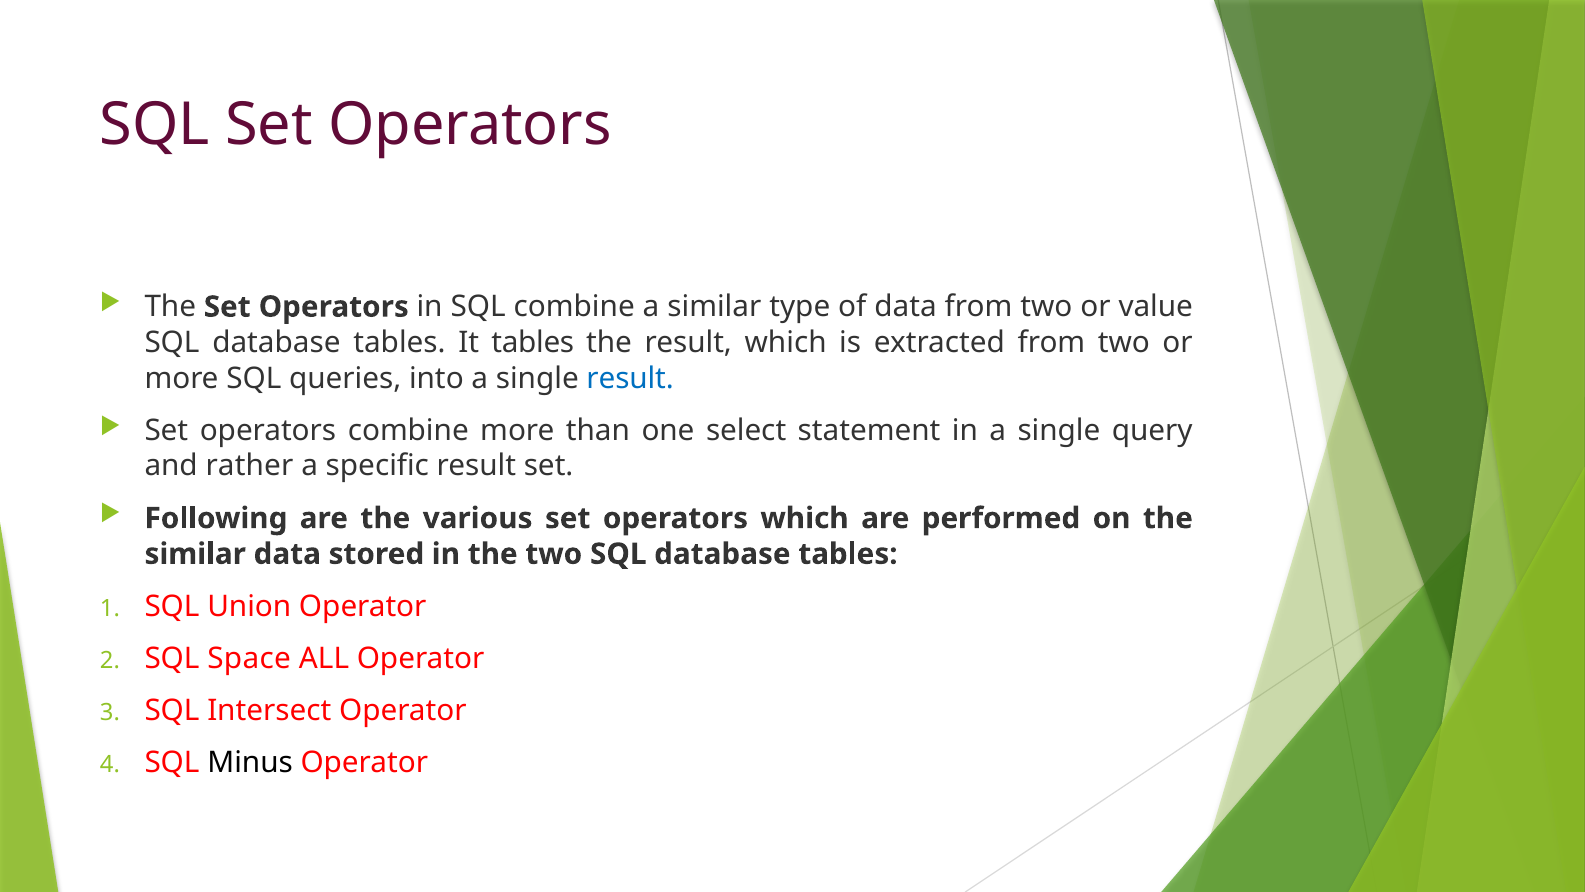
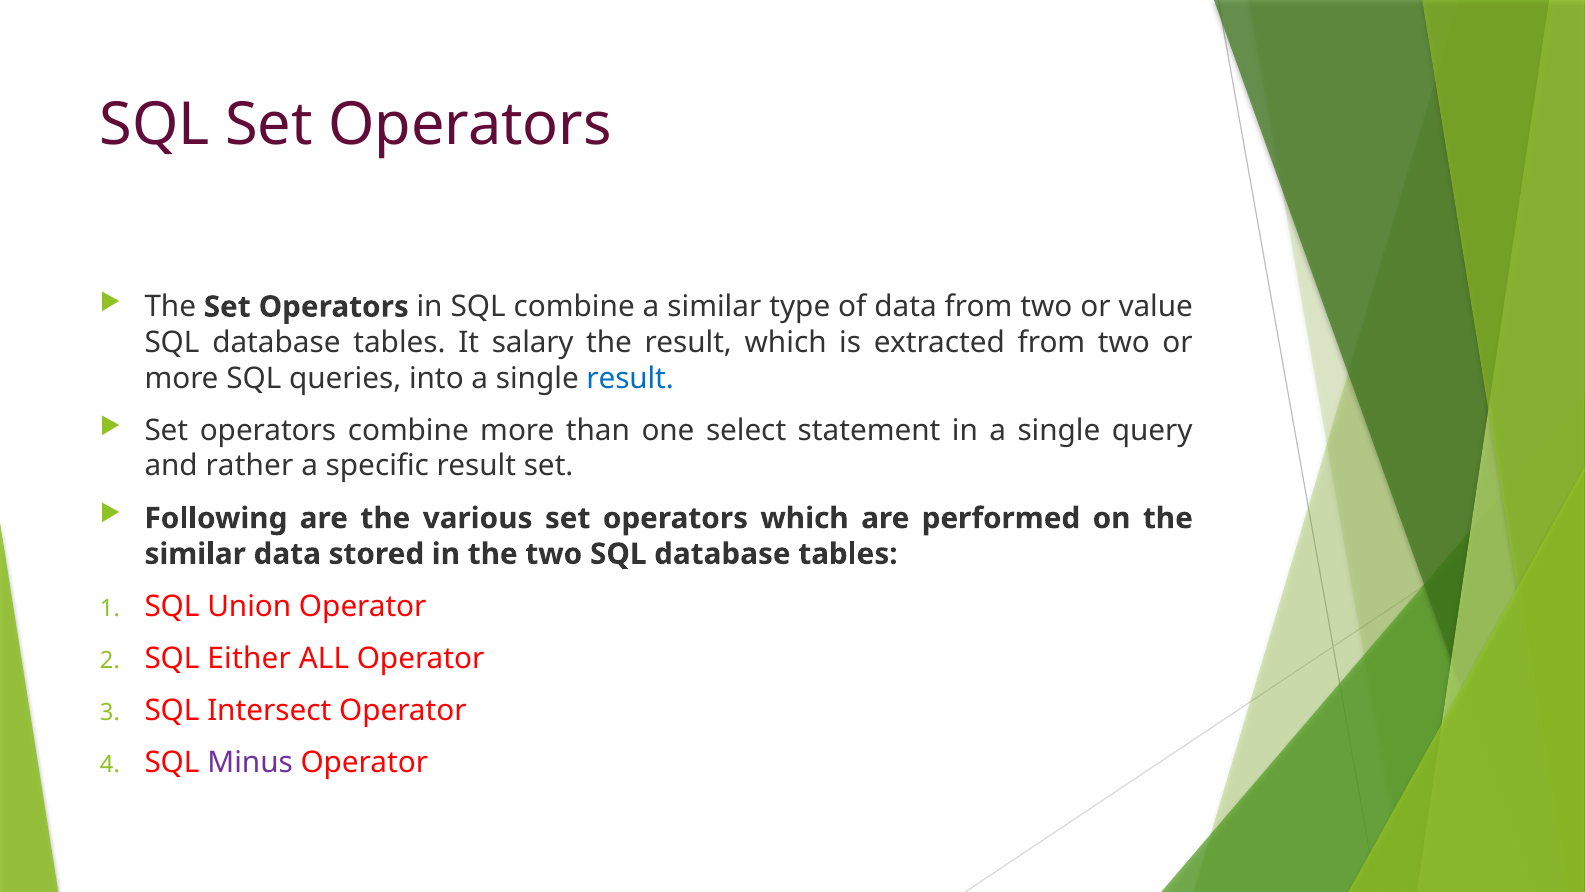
It tables: tables -> salary
Space: Space -> Either
Minus colour: black -> purple
